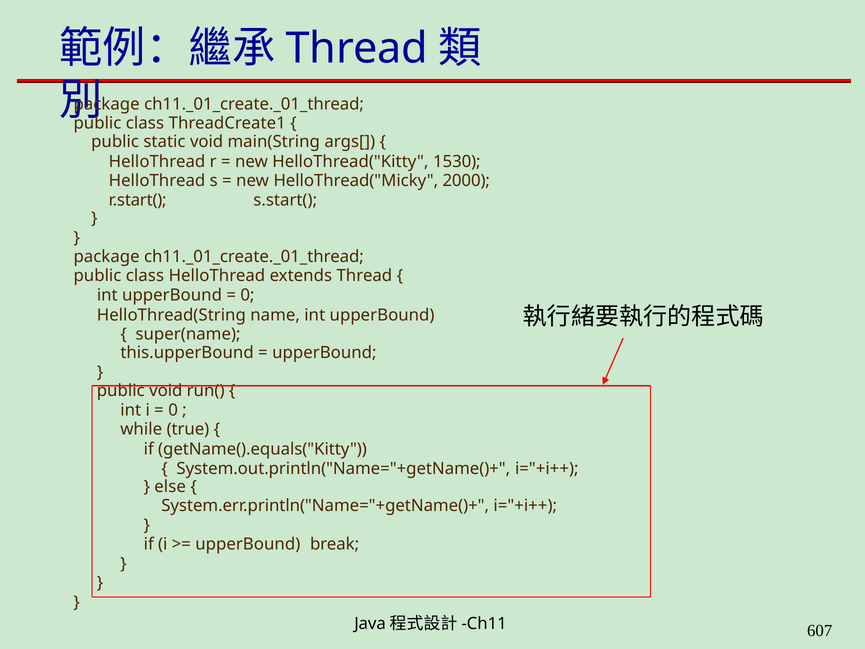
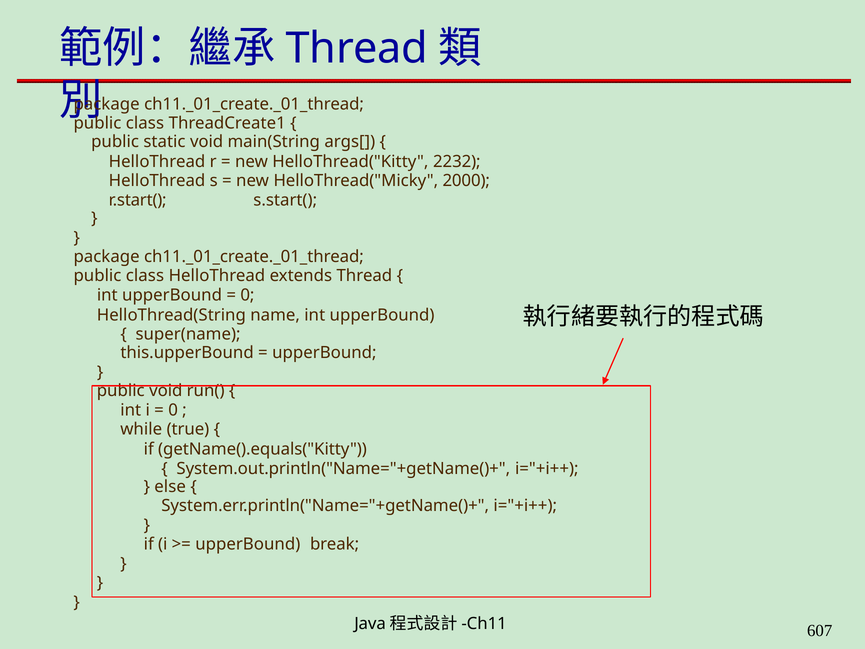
1530: 1530 -> 2232
